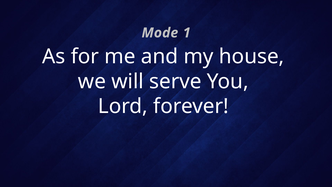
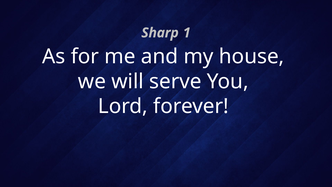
Mode: Mode -> Sharp
